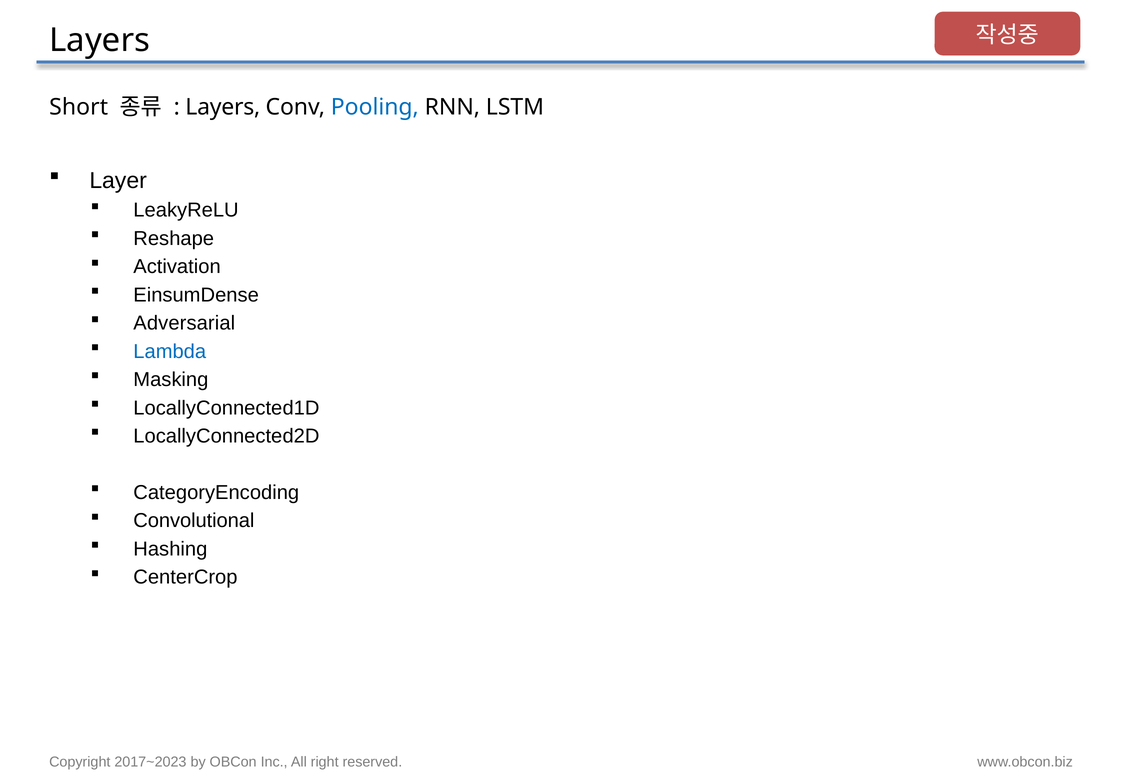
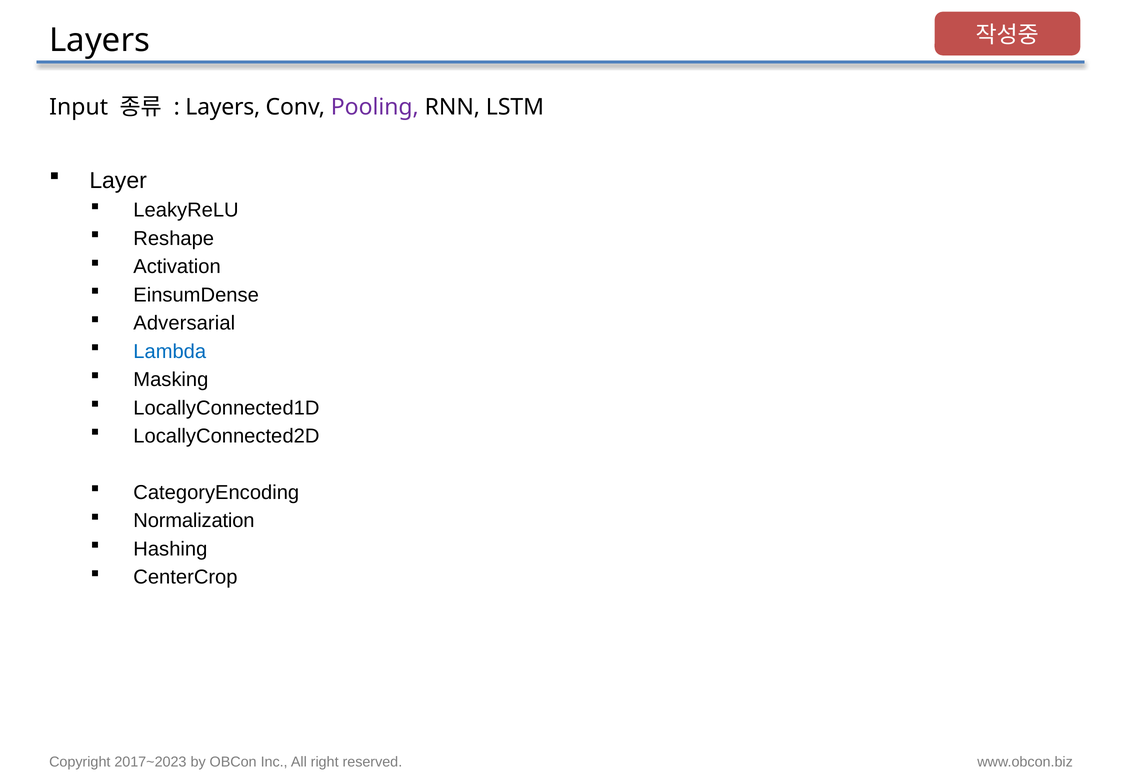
Short: Short -> Input
Pooling colour: blue -> purple
Convolutional: Convolutional -> Normalization
